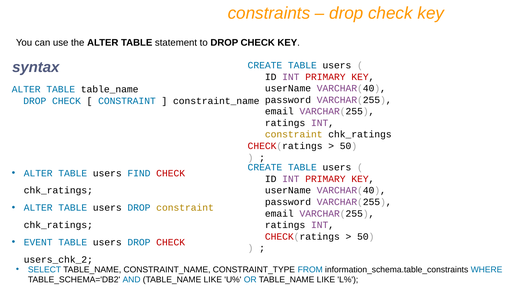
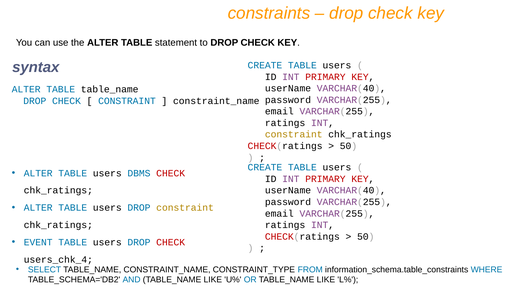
FIND: FIND -> DBMS
users_chk_2: users_chk_2 -> users_chk_4
